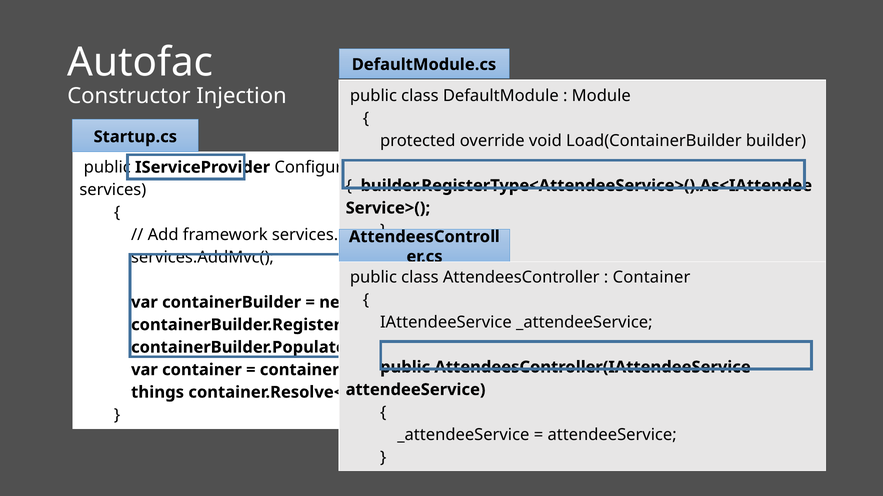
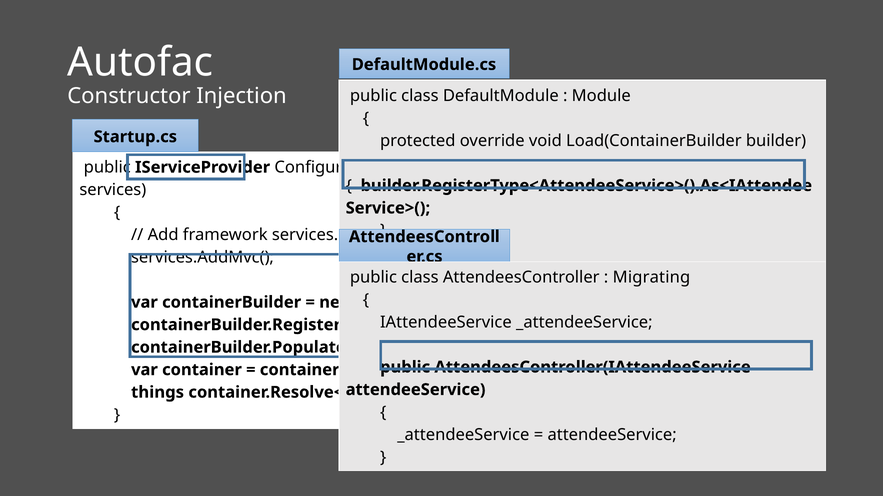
Container at (652, 278): Container -> Migrating
